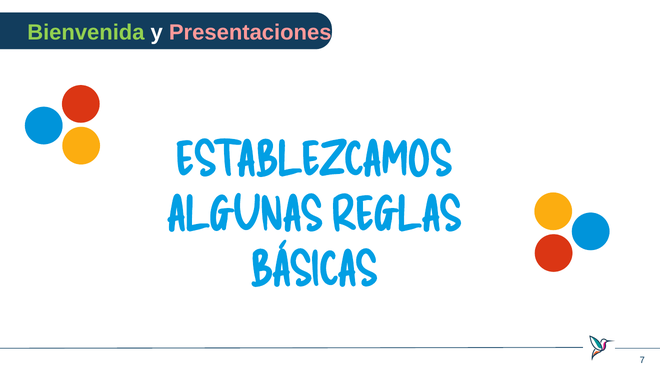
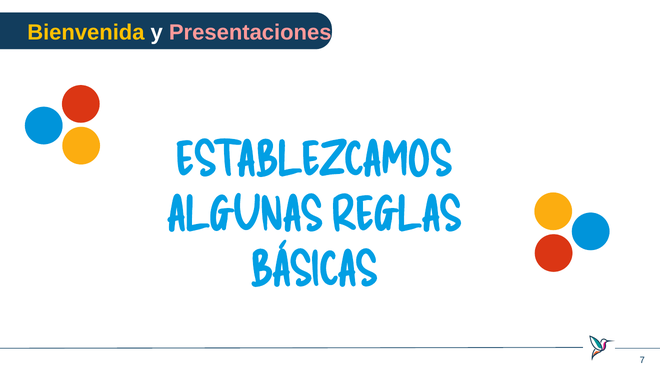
Bienvenida colour: light green -> yellow
